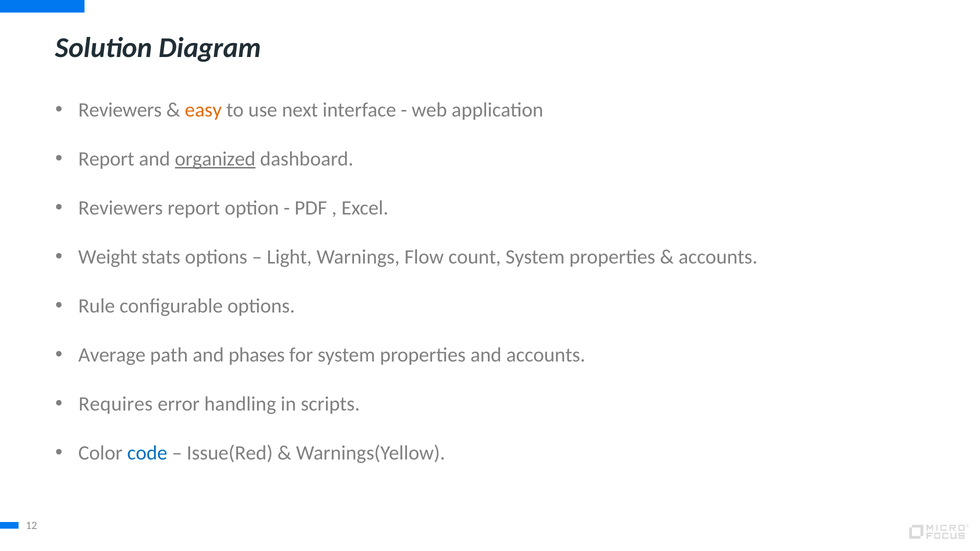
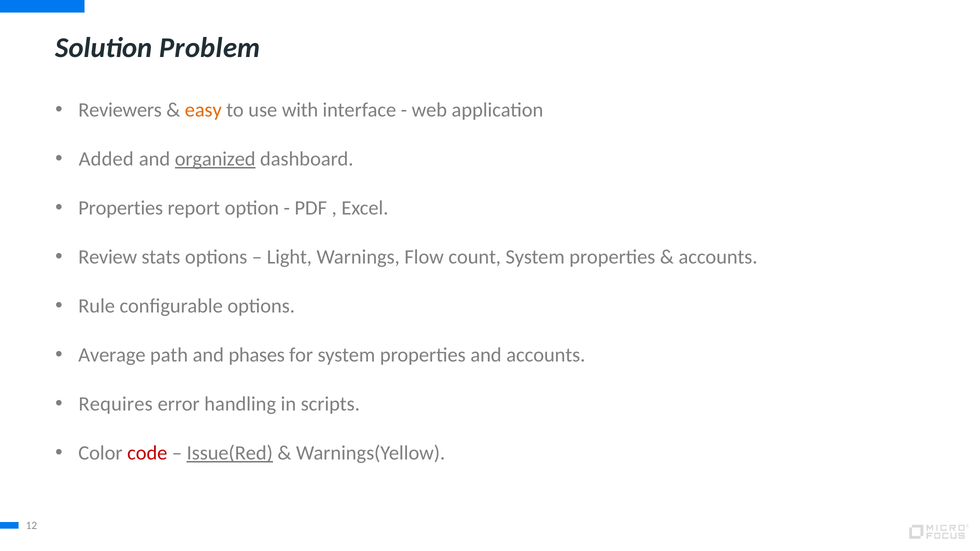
Diagram: Diagram -> Problem
next: next -> with
Report at (106, 159): Report -> Added
Reviewers at (121, 208): Reviewers -> Properties
Weight: Weight -> Review
code colour: blue -> red
Issue(Red underline: none -> present
